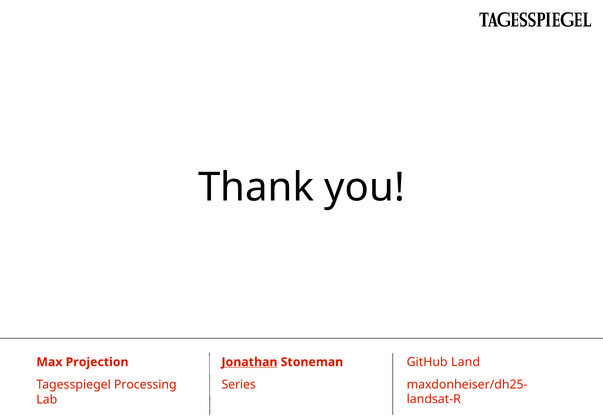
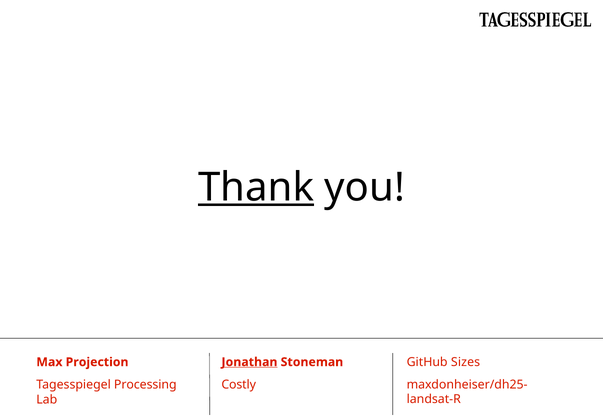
Thank underline: none -> present
Land: Land -> Sizes
Series: Series -> Costly
